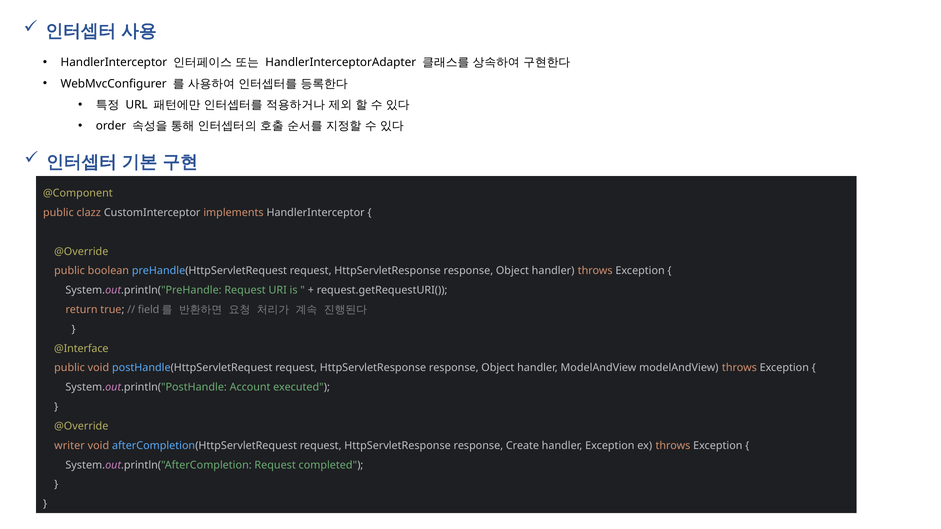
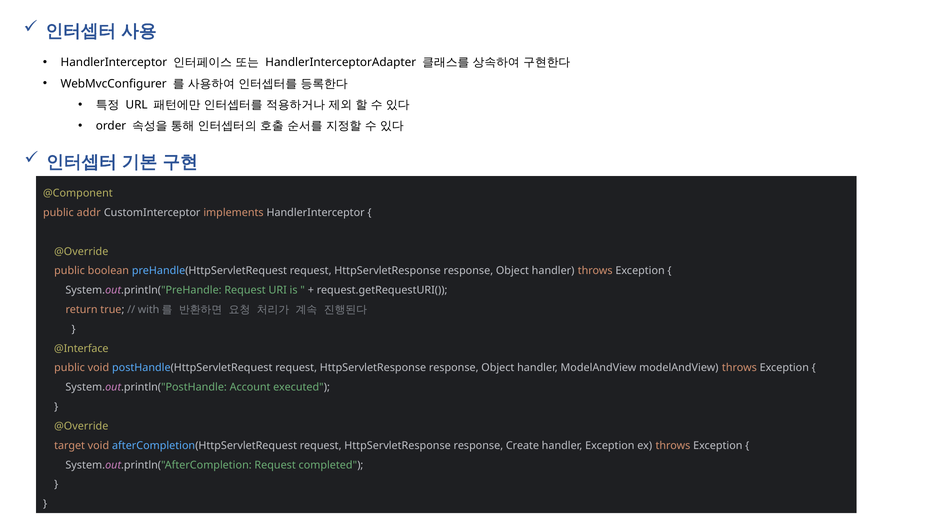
clazz: clazz -> addr
field: field -> with
writer: writer -> target
